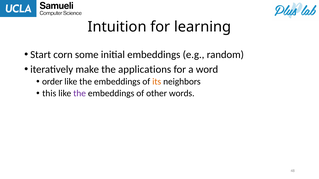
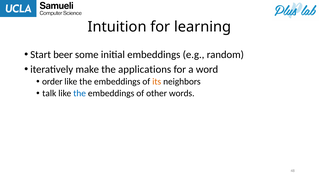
corn: corn -> beer
this: this -> talk
the at (80, 94) colour: purple -> blue
